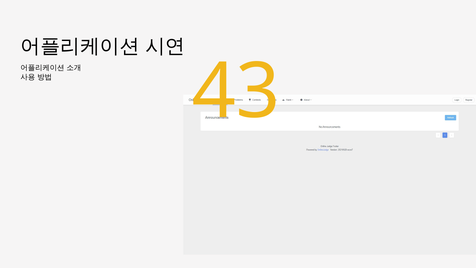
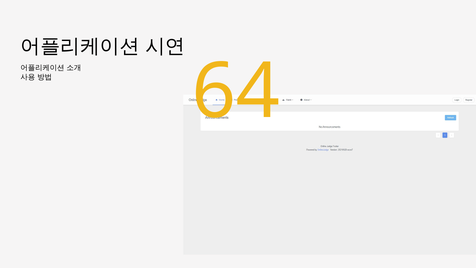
43: 43 -> 64
